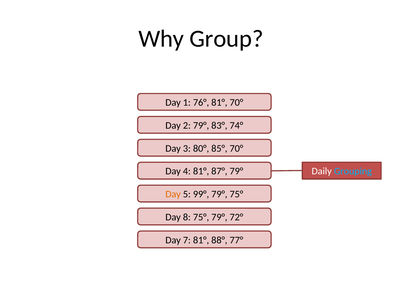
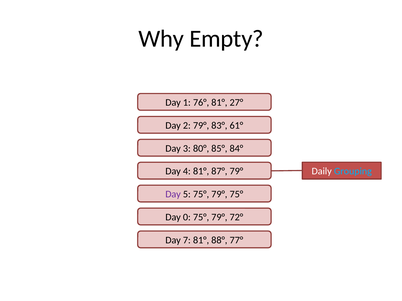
Group: Group -> Empty
81° 70°: 70° -> 27°
74°: 74° -> 61°
85° 70°: 70° -> 84°
Day at (173, 195) colour: orange -> purple
5 99°: 99° -> 75°
8: 8 -> 0
